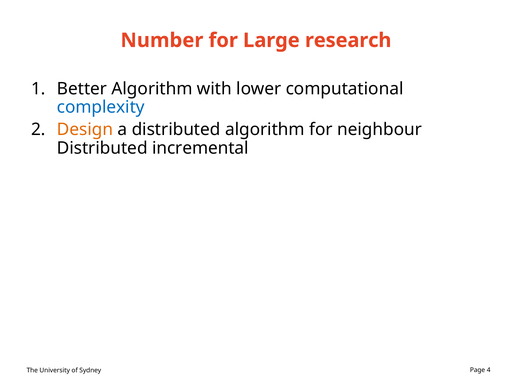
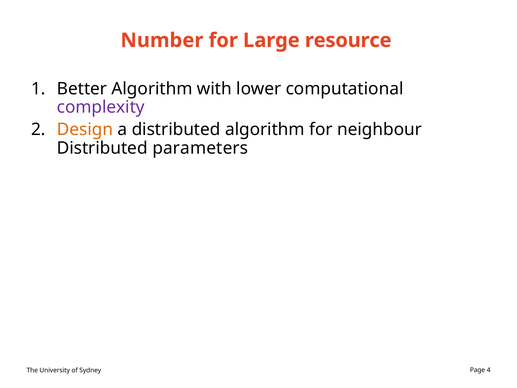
research: research -> resource
complexity colour: blue -> purple
incremental: incremental -> parameters
